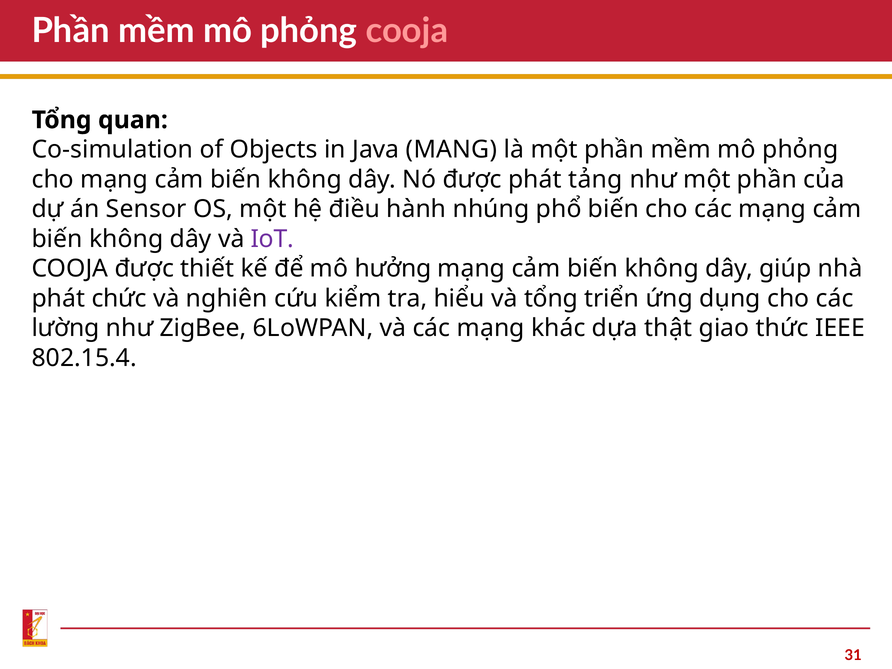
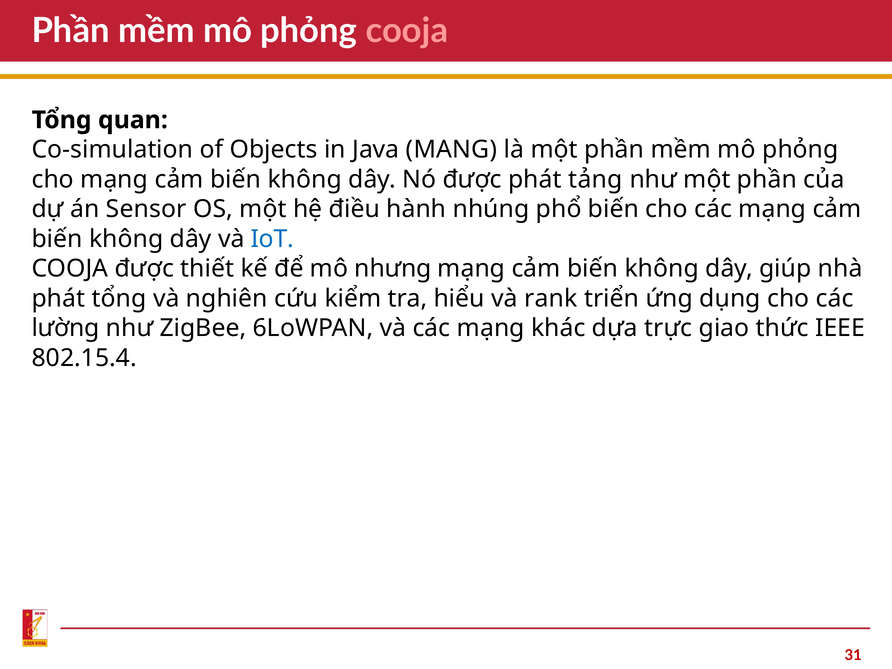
IoT colour: purple -> blue
hưởng: hưởng -> nhưng
phát chức: chức -> tổng
và tổng: tổng -> rank
thật: thật -> trực
